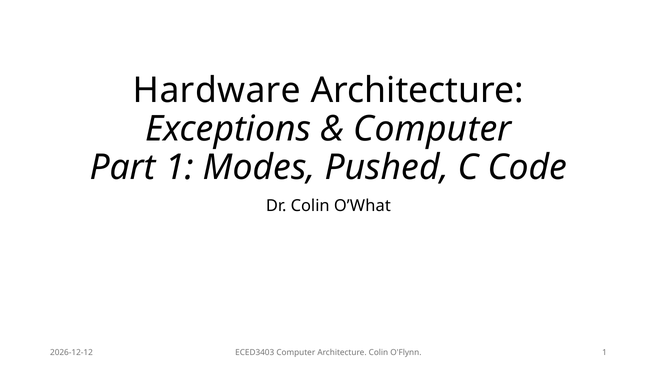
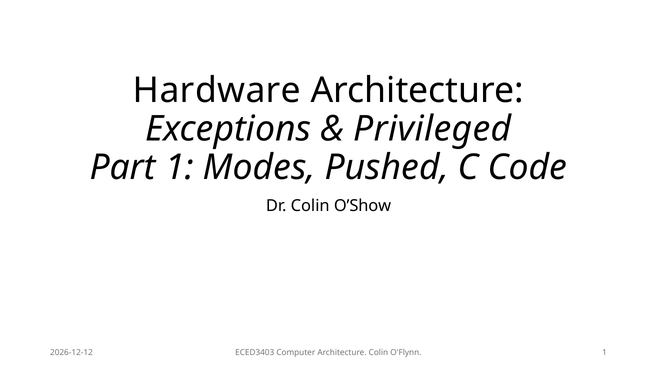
Computer at (433, 129): Computer -> Privileged
O’What: O’What -> O’Show
